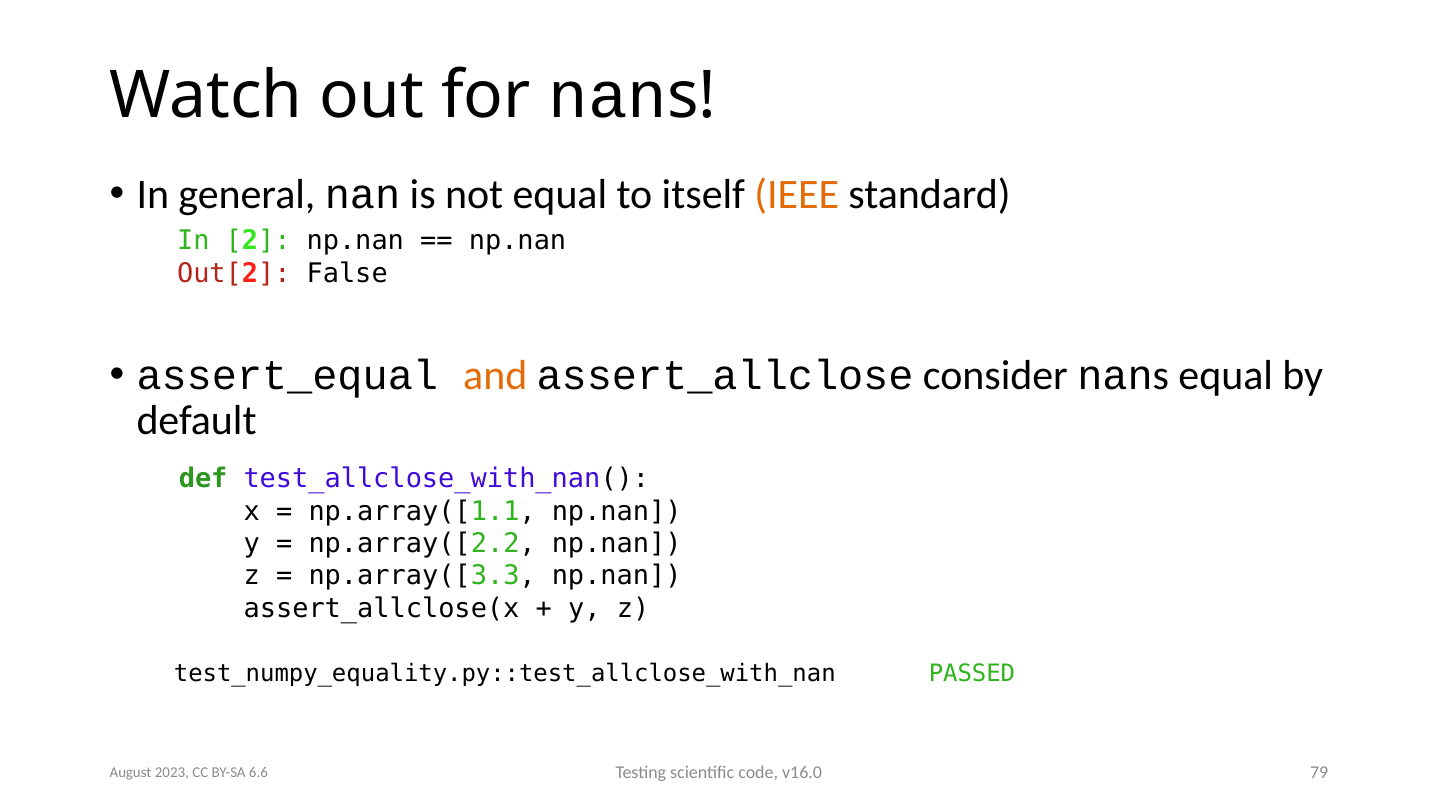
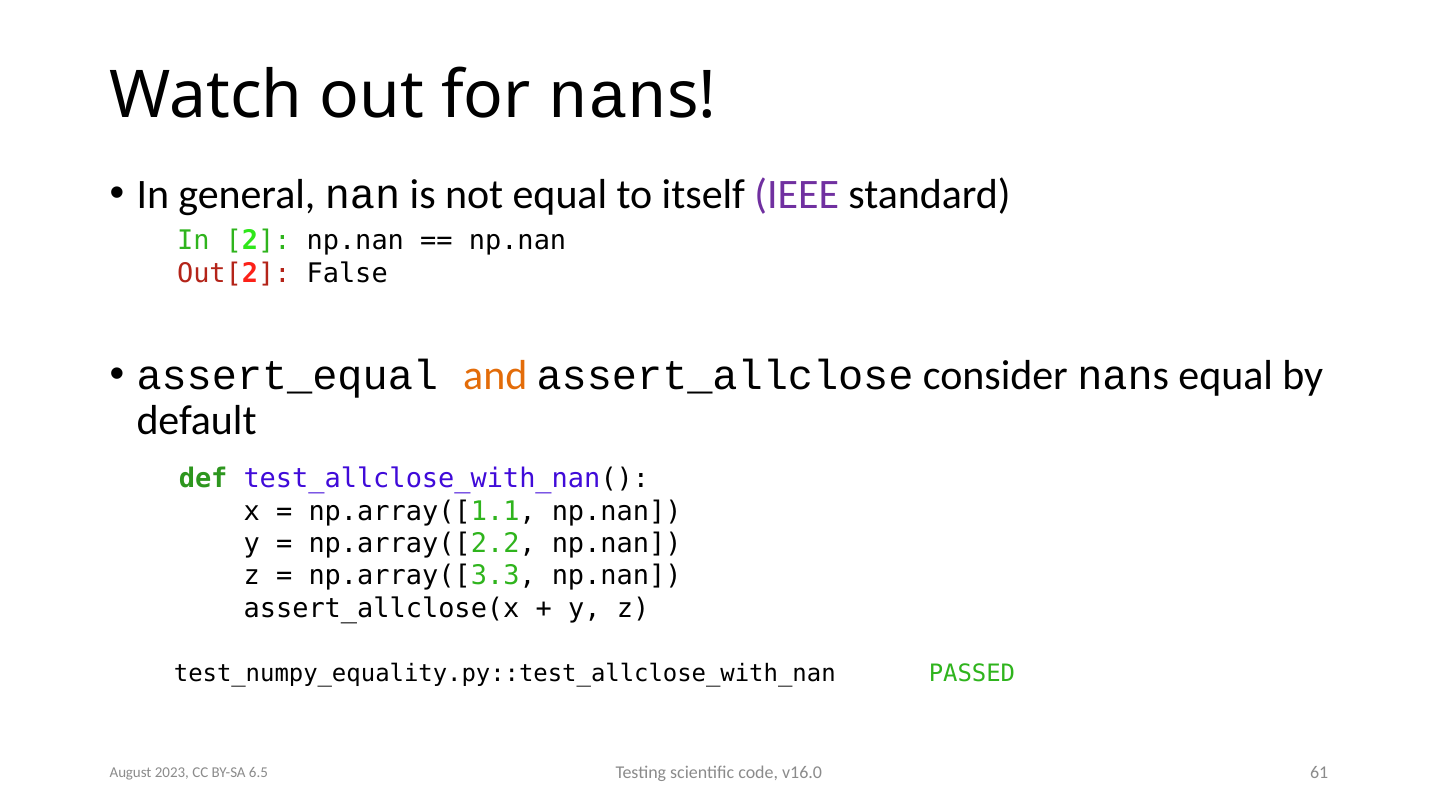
IEEE colour: orange -> purple
79: 79 -> 61
6.6: 6.6 -> 6.5
